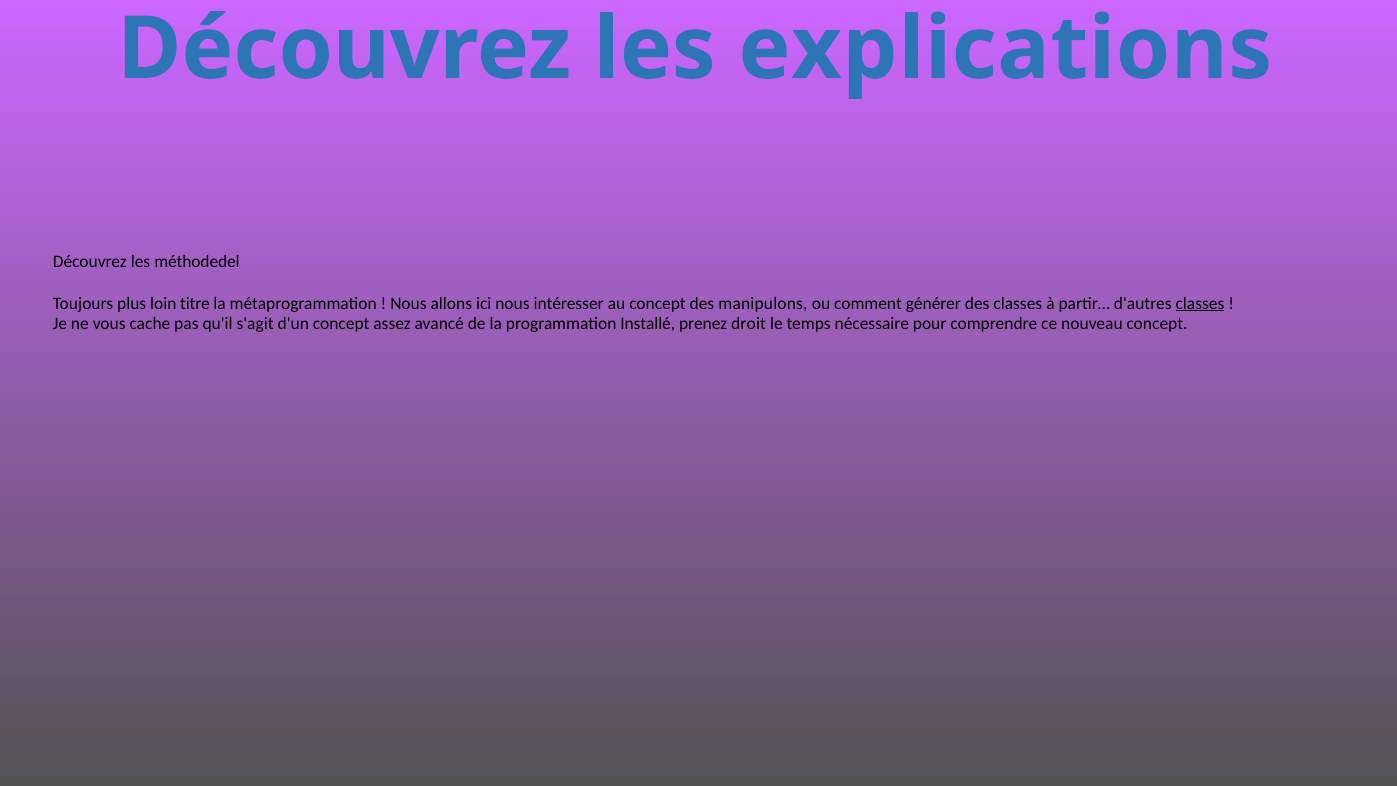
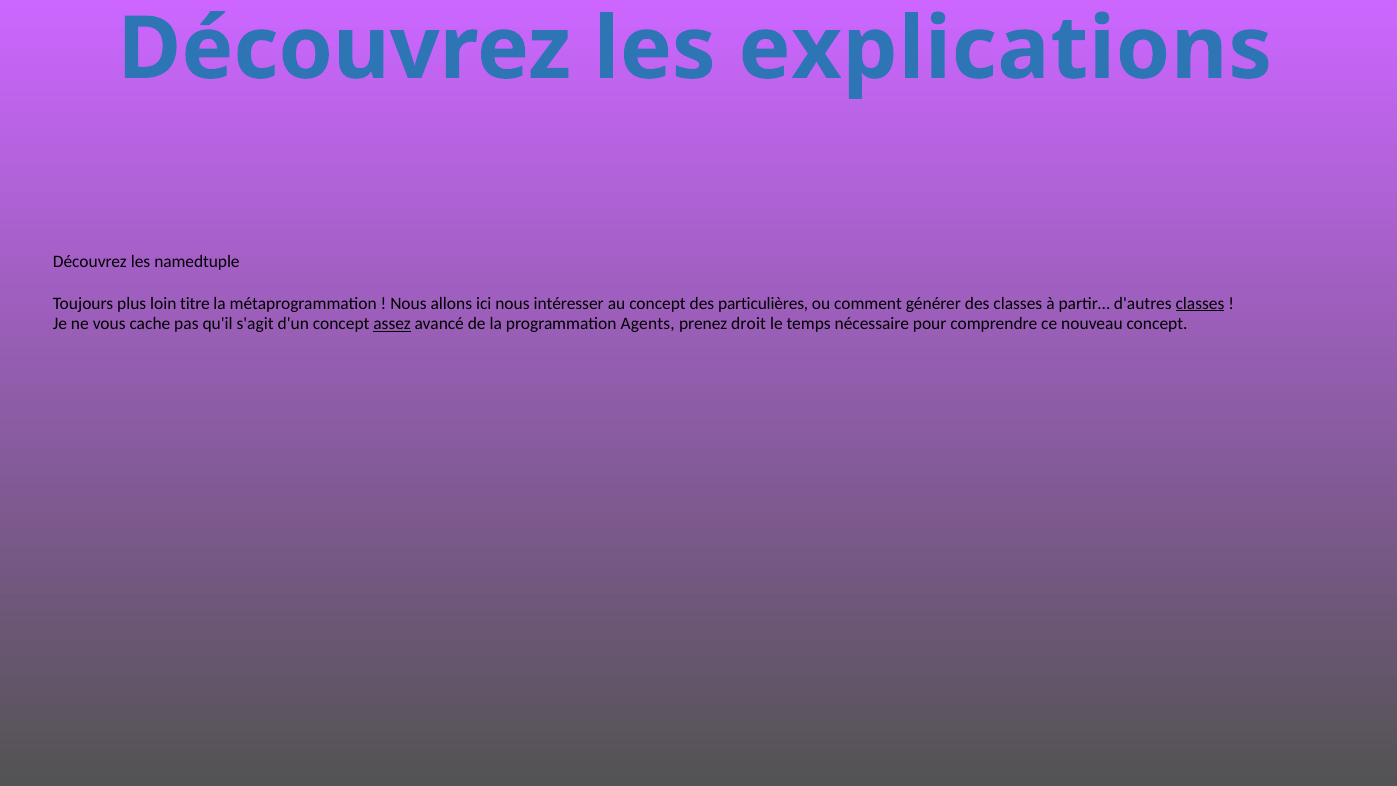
méthodedel: méthodedel -> namedtuple
manipulons: manipulons -> particulières
assez underline: none -> present
Installé: Installé -> Agents
